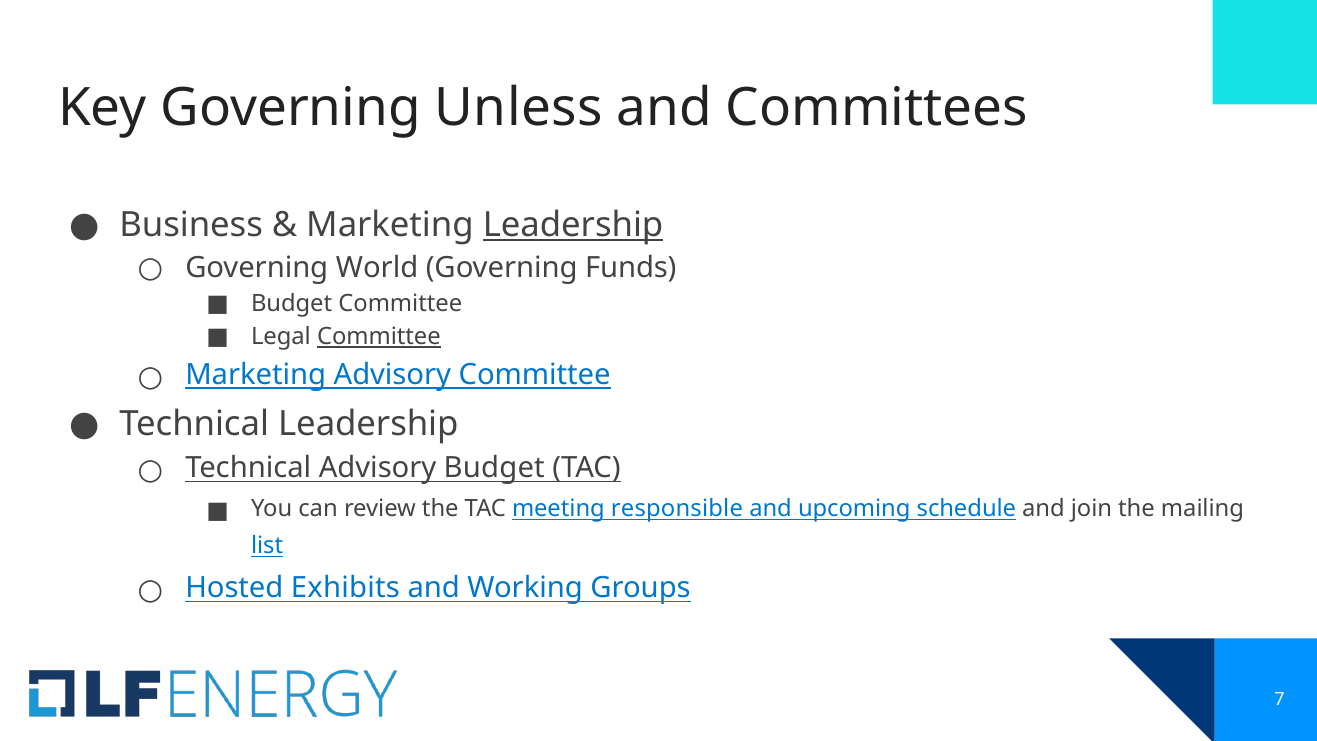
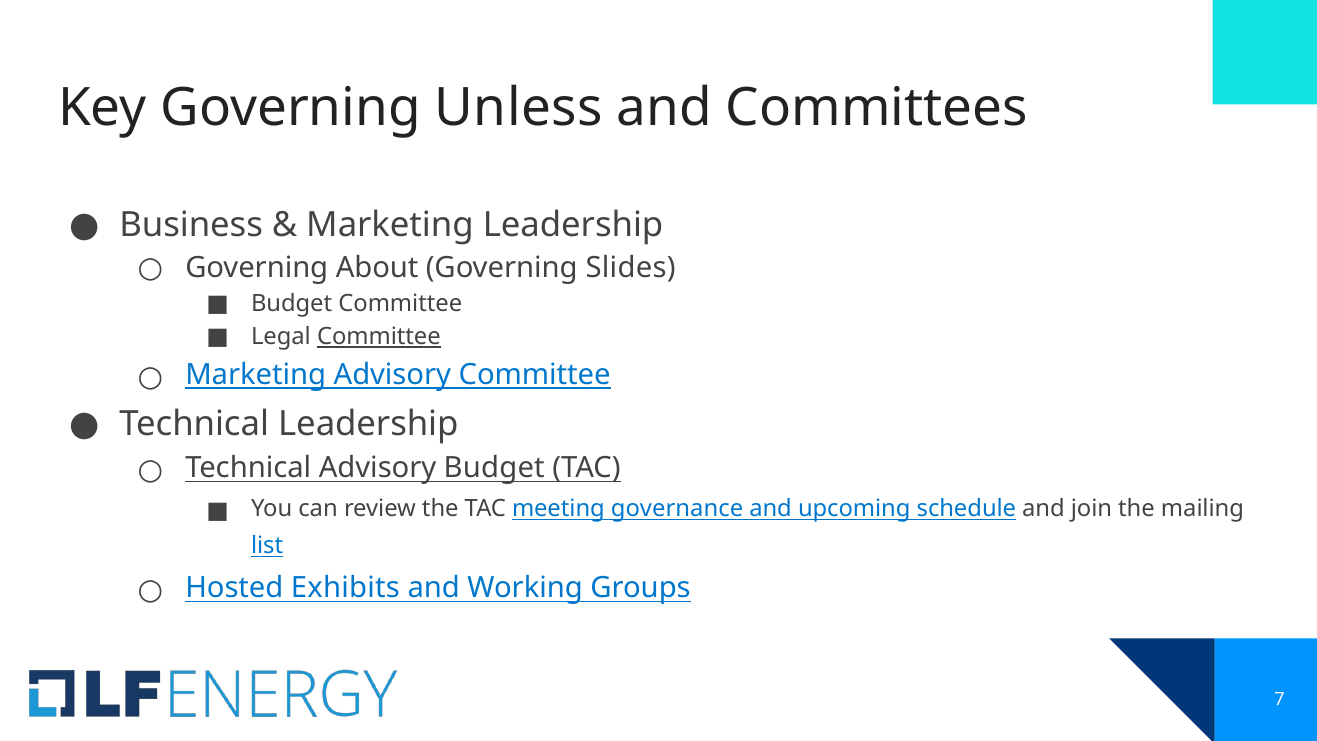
Leadership at (573, 225) underline: present -> none
World: World -> About
Funds: Funds -> Slides
responsible: responsible -> governance
